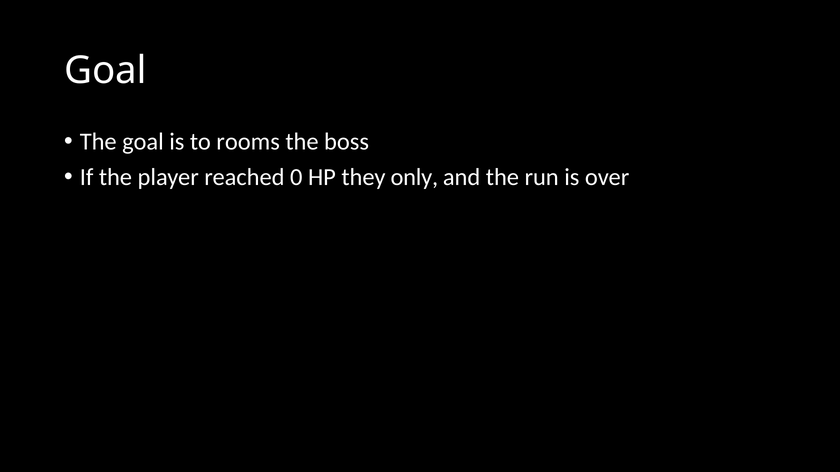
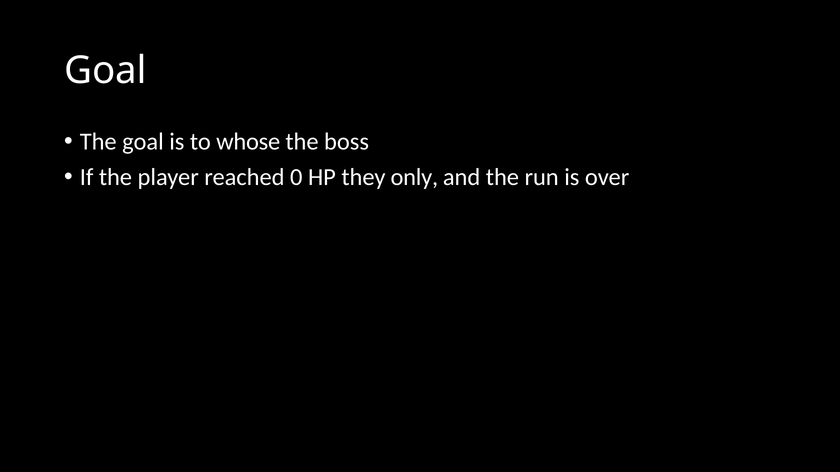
rooms: rooms -> whose
